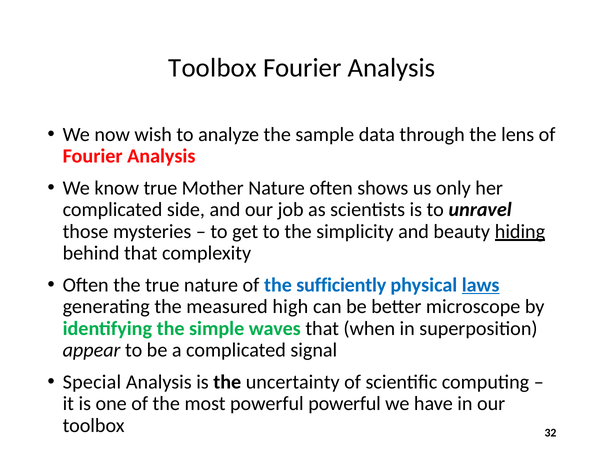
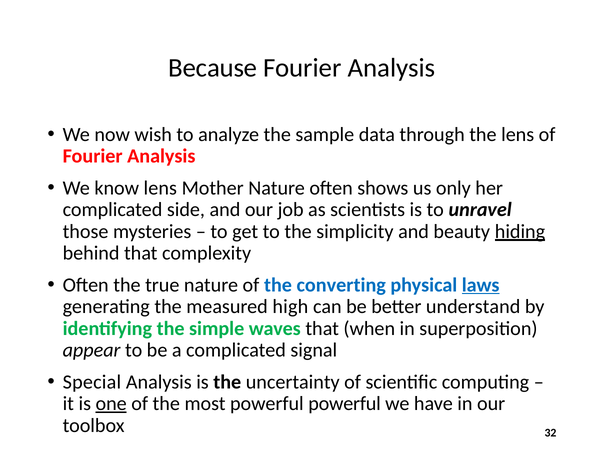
Toolbox at (213, 68): Toolbox -> Because
know true: true -> lens
sufficiently: sufficiently -> converting
microscope: microscope -> understand
one underline: none -> present
